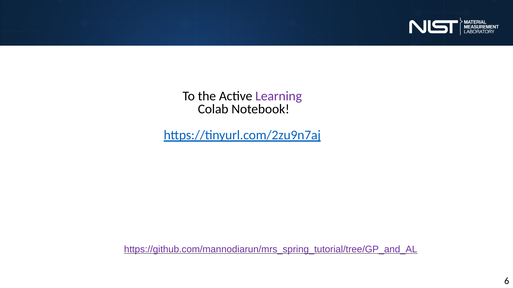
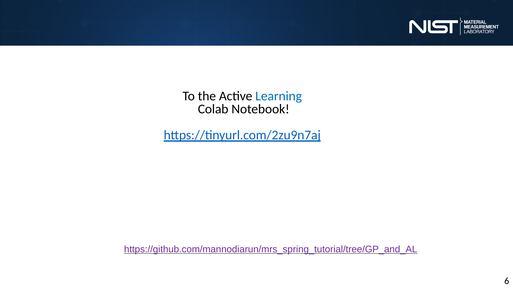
Learning colour: purple -> blue
